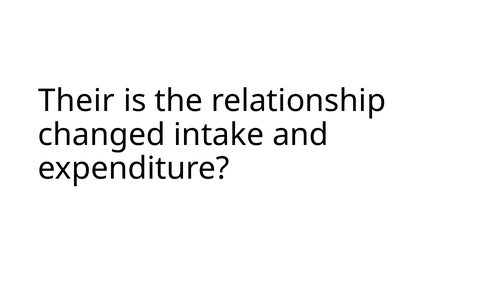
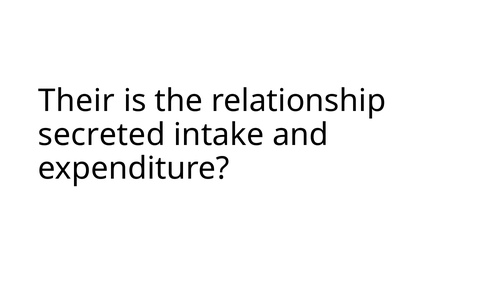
changed: changed -> secreted
